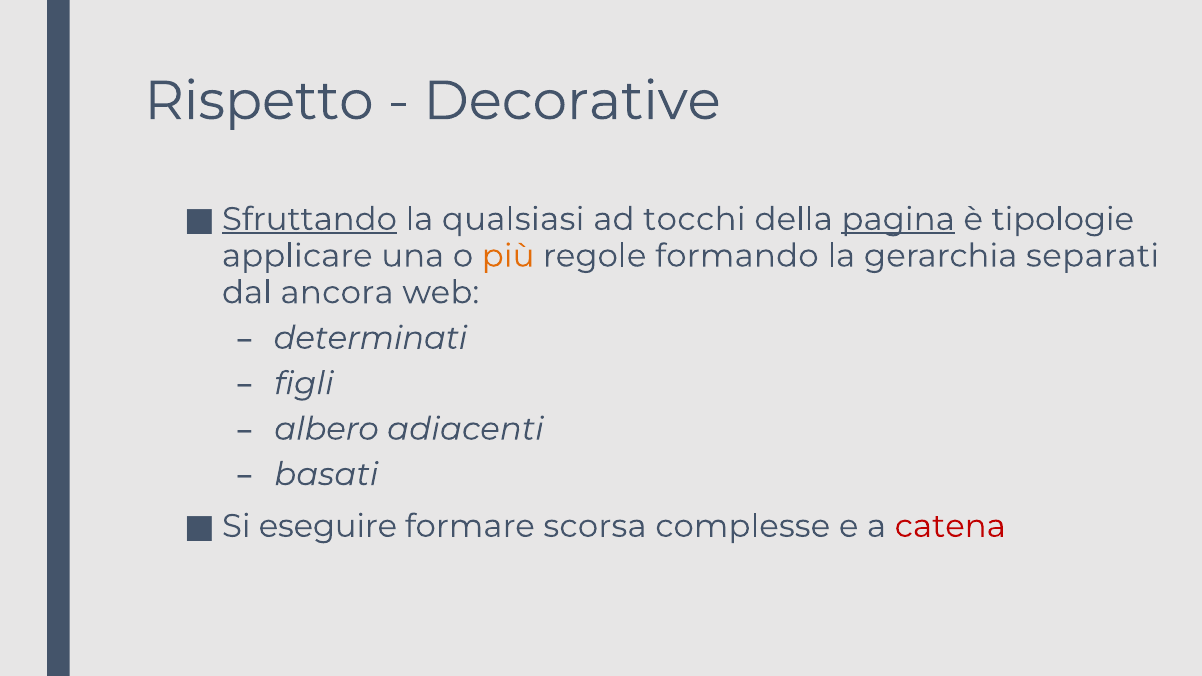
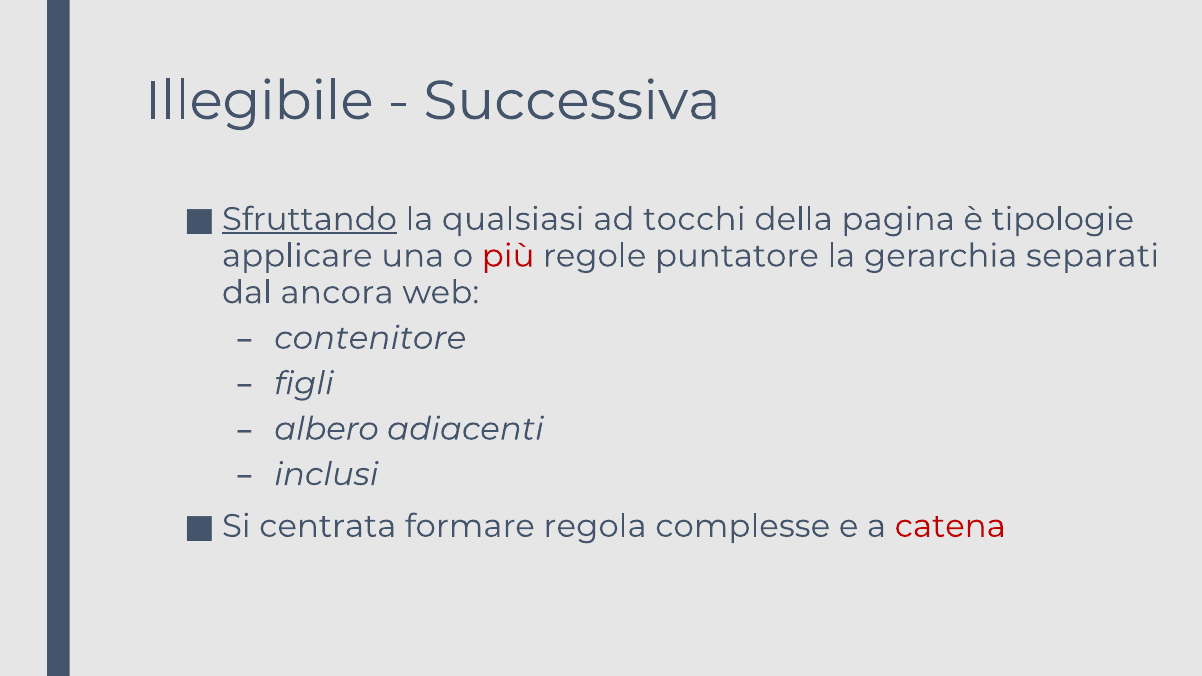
Rispetto: Rispetto -> Illegibile
Decorative: Decorative -> Successiva
pagina underline: present -> none
più colour: orange -> red
formando: formando -> puntatore
determinati: determinati -> contenitore
basati: basati -> inclusi
eseguire: eseguire -> centrata
scorsa: scorsa -> regola
